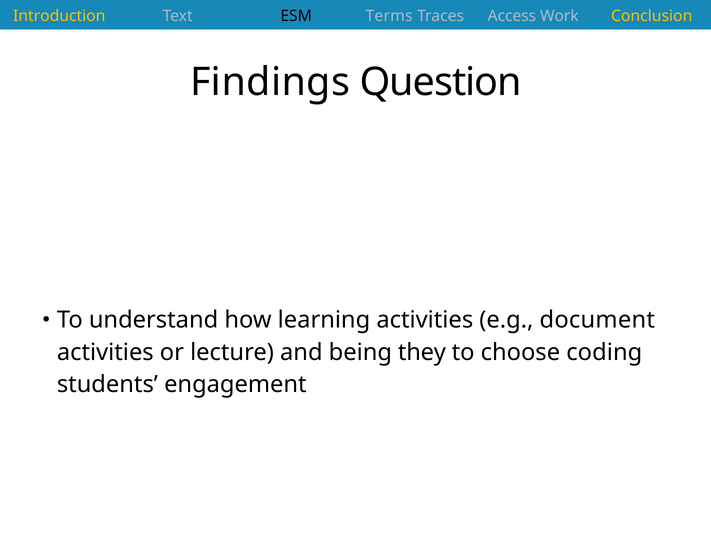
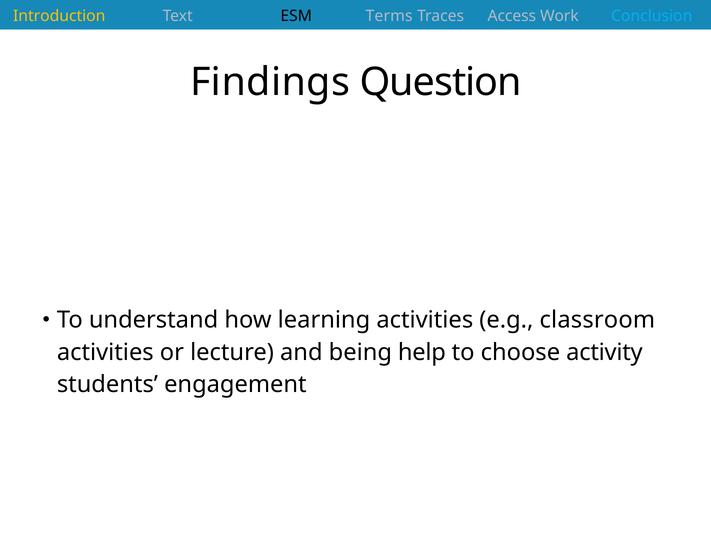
Conclusion colour: yellow -> light blue
document: document -> classroom
they: they -> help
coding: coding -> activity
